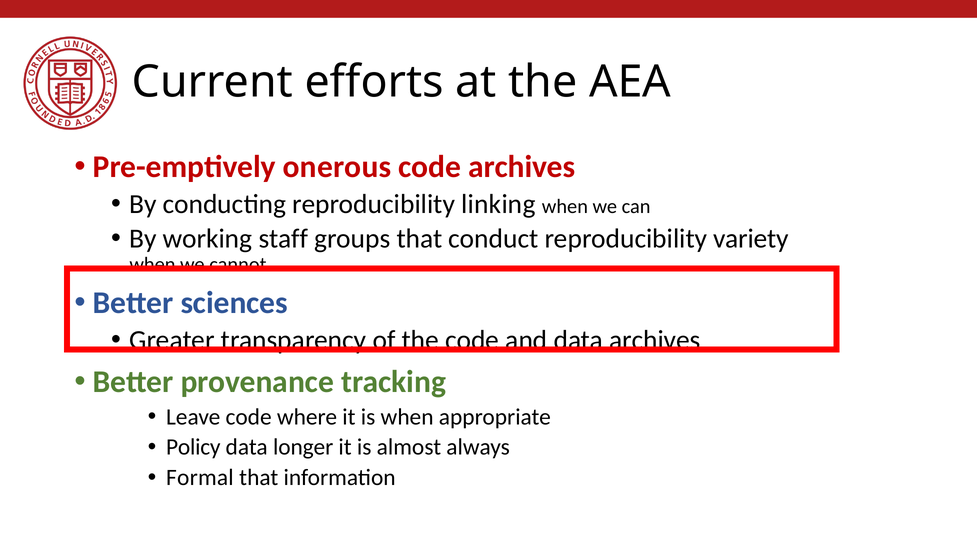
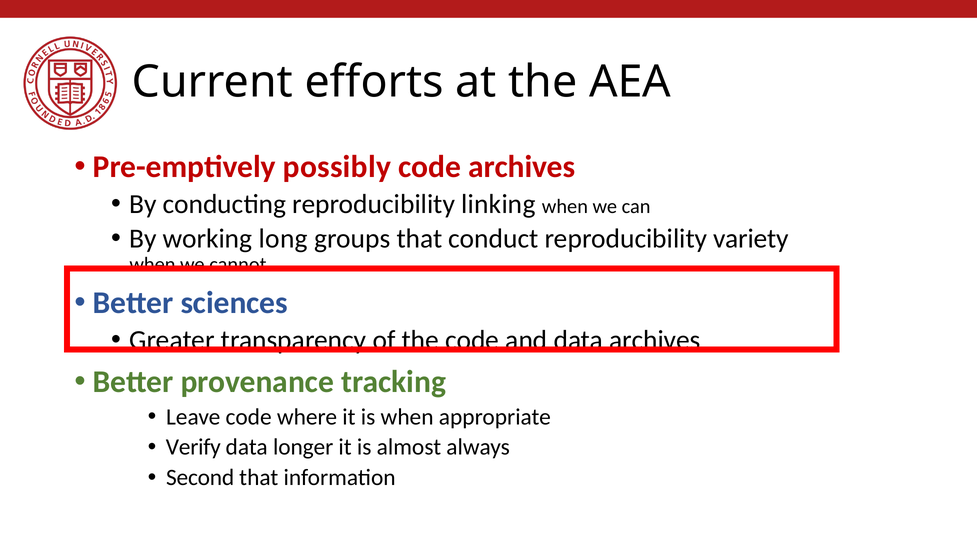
onerous: onerous -> possibly
staff: staff -> long
Policy: Policy -> Verify
Formal: Formal -> Second
